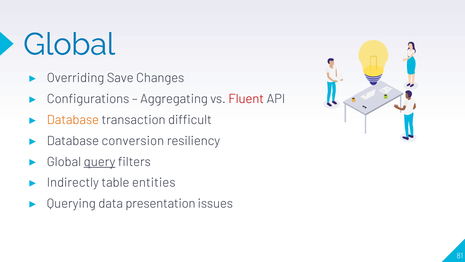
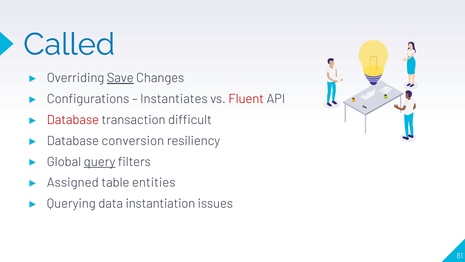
Global at (69, 44): Global -> Called
Save underline: none -> present
Aggregating: Aggregating -> Instantiates
Database at (73, 120) colour: orange -> red
Indirectly: Indirectly -> Assigned
presentation: presentation -> instantiation
